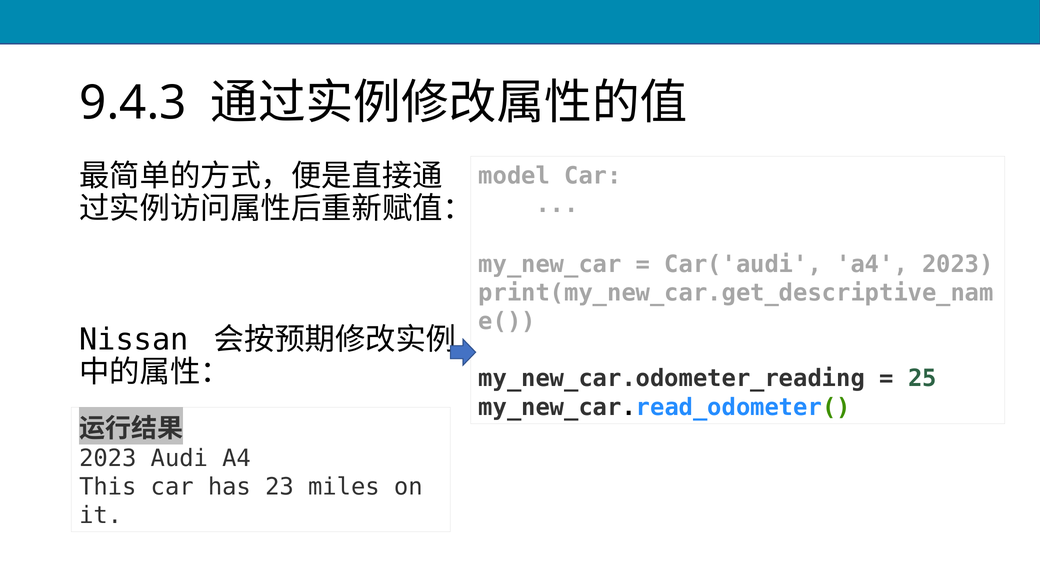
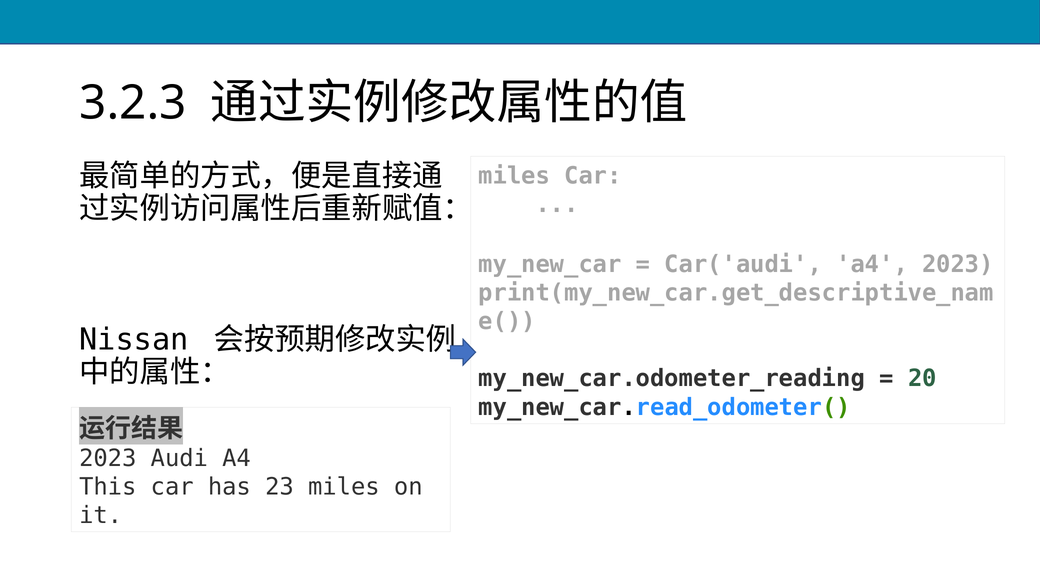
9.4.3: 9.4.3 -> 3.2.3
model at (514, 176): model -> miles
25: 25 -> 20
